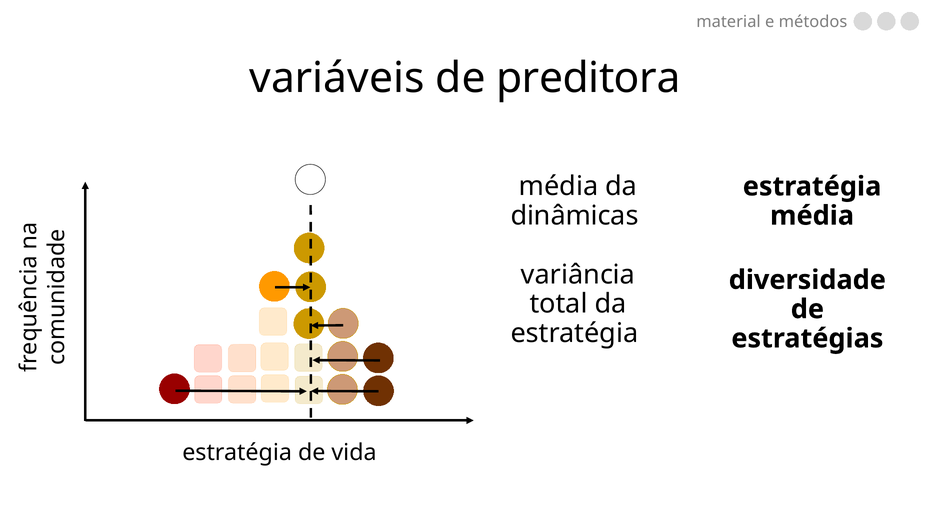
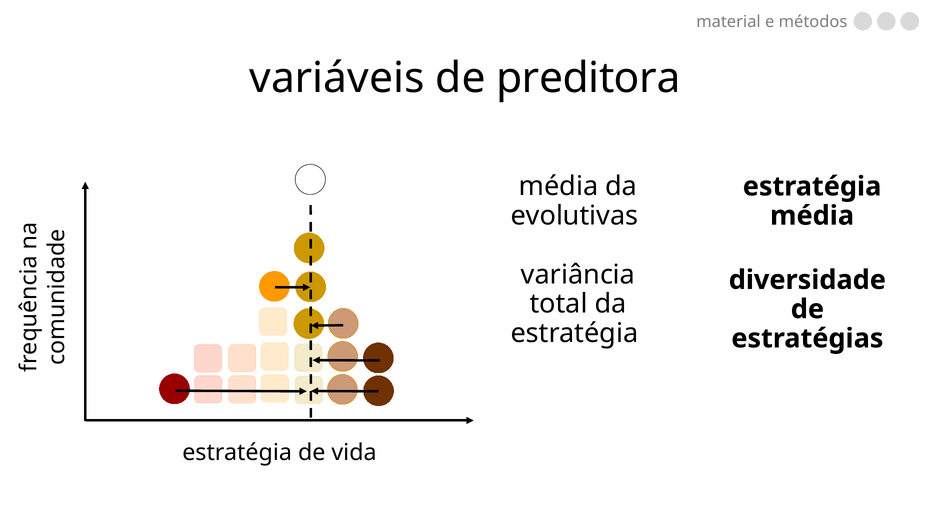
dinâmicas: dinâmicas -> evolutivas
